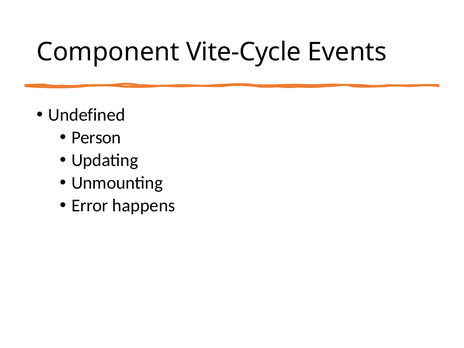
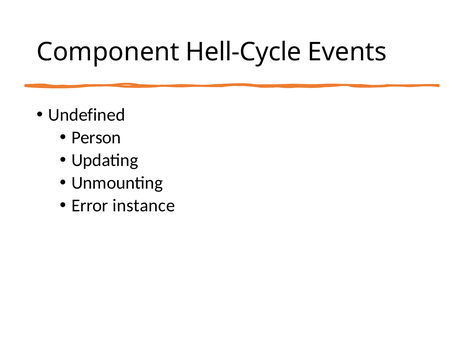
Vite-Cycle: Vite-Cycle -> Hell-Cycle
happens: happens -> instance
